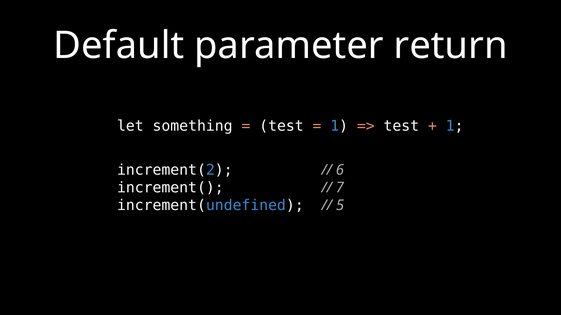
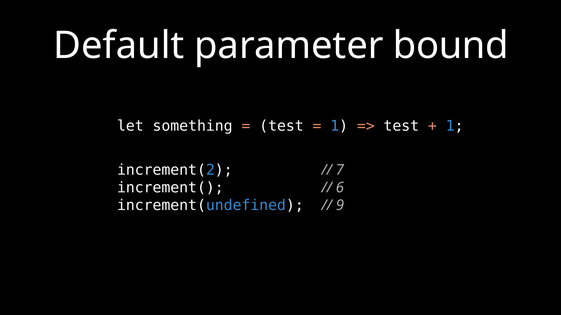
return: return -> bound
6: 6 -> 7
7: 7 -> 6
5: 5 -> 9
